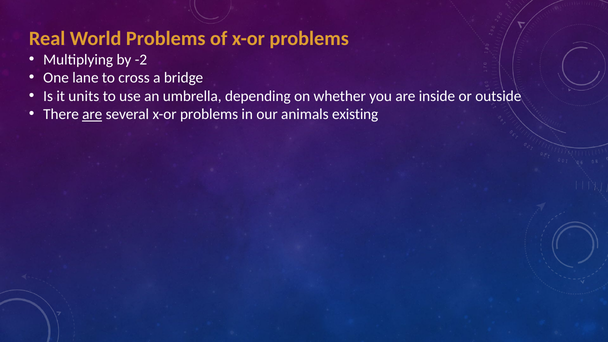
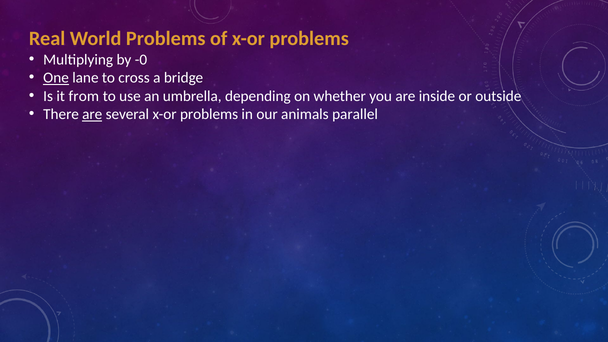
-2: -2 -> -0
One underline: none -> present
units: units -> from
existing: existing -> parallel
